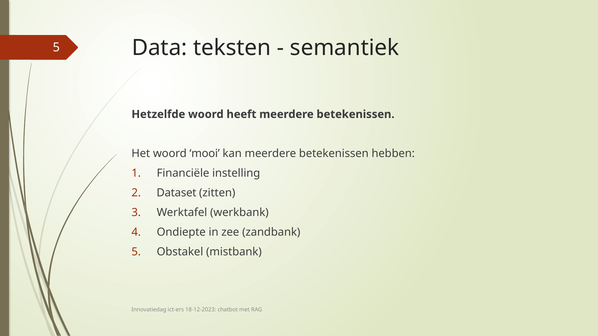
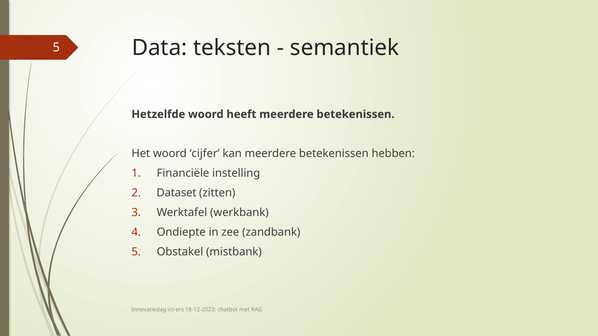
mooi: mooi -> cijfer
